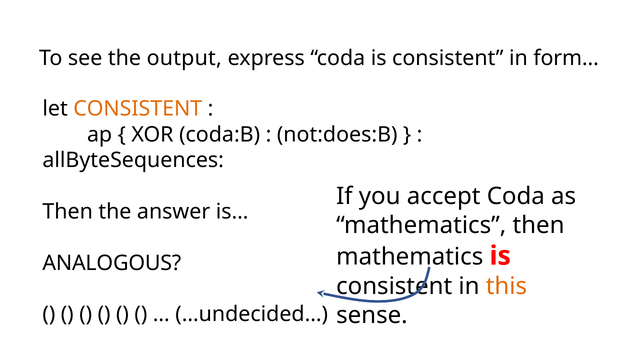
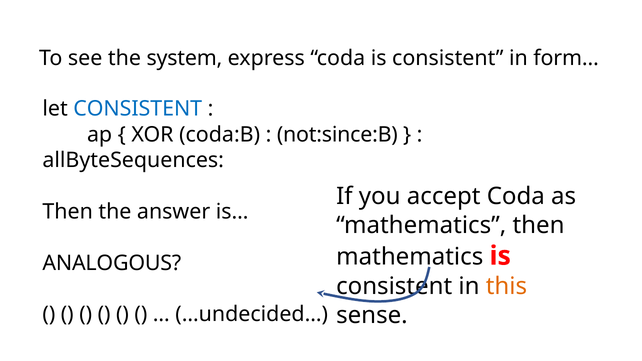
output: output -> system
CONSISTENT at (138, 109) colour: orange -> blue
not:does:B: not:does:B -> not:since:B
